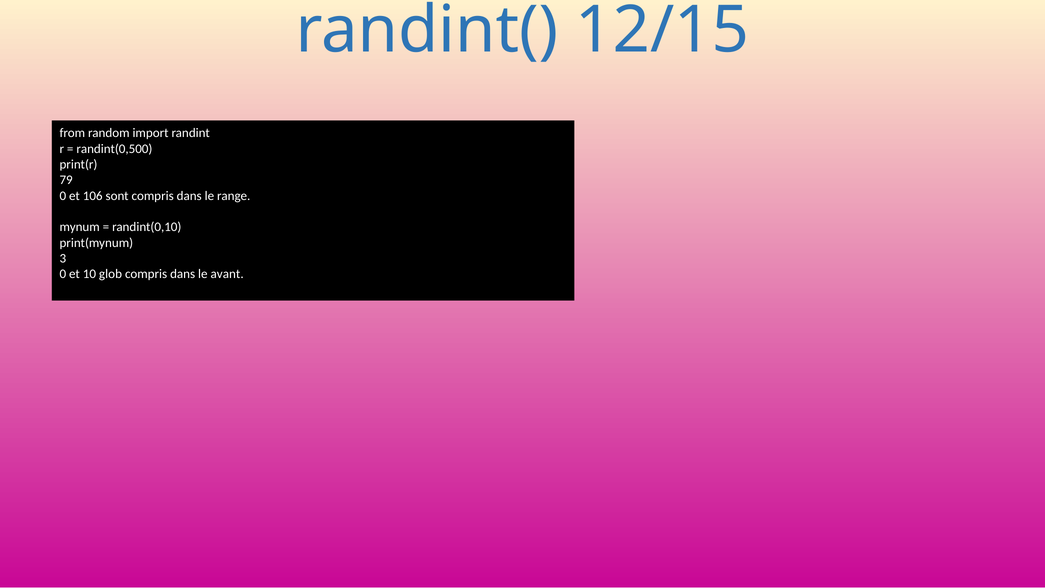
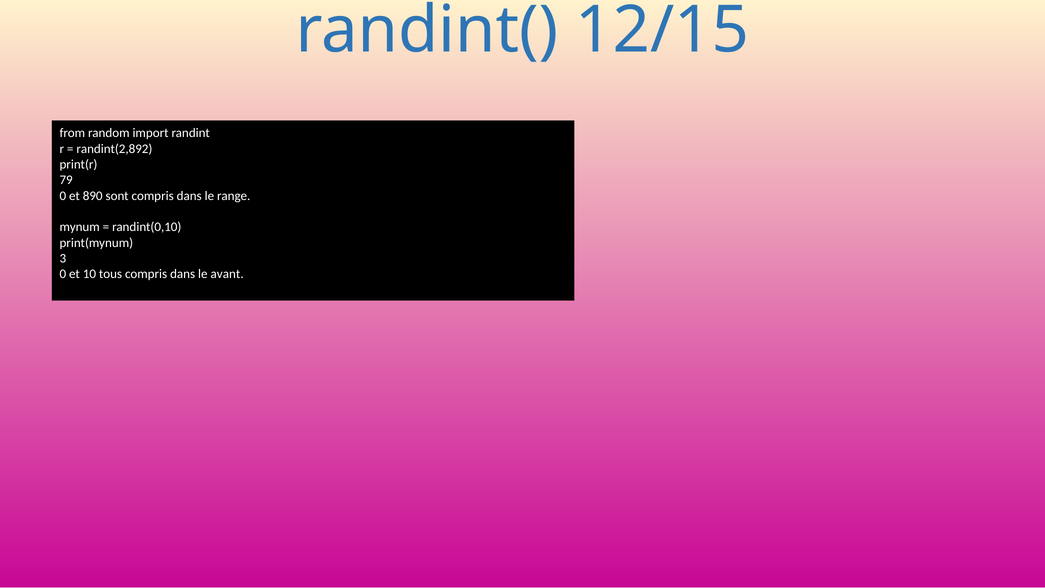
randint(0,500: randint(0,500 -> randint(2,892
106: 106 -> 890
glob: glob -> tous
